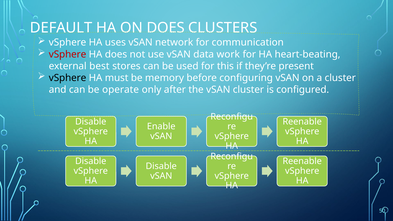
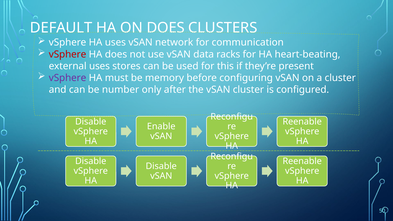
work: work -> racks
external best: best -> uses
vSphere at (68, 78) colour: black -> purple
operate: operate -> number
